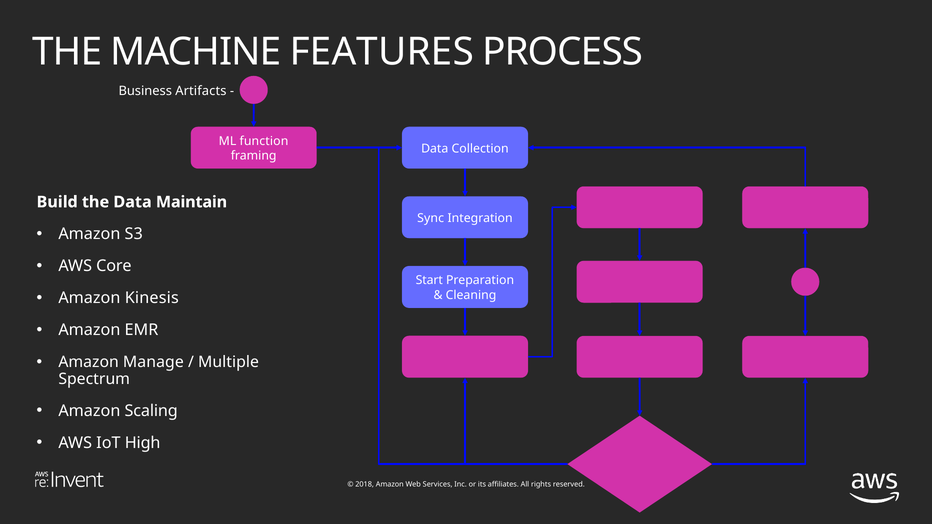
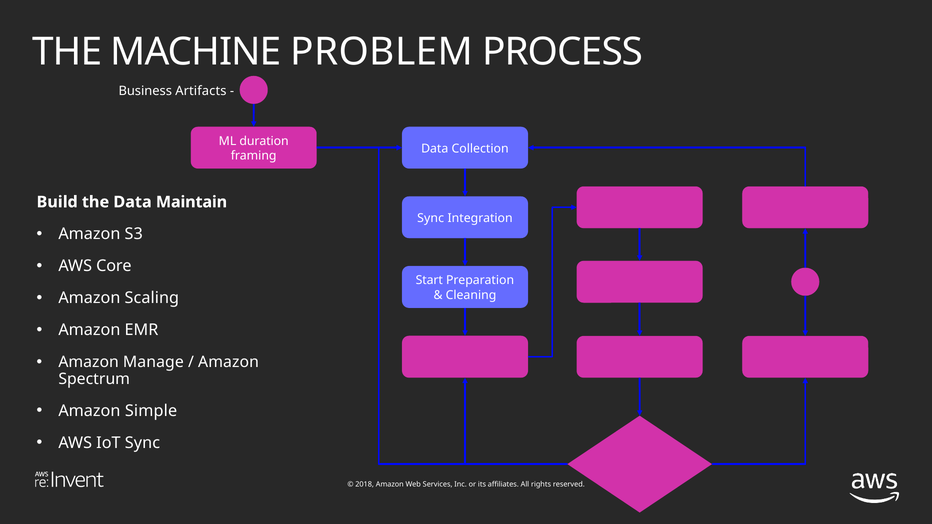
FEATURES: FEATURES -> PROBLEM
function: function -> duration
Kinesis: Kinesis -> Scaling
Multiple at (229, 362): Multiple -> Amazon
Scaling: Scaling -> Simple
IoT High: High -> Sync
